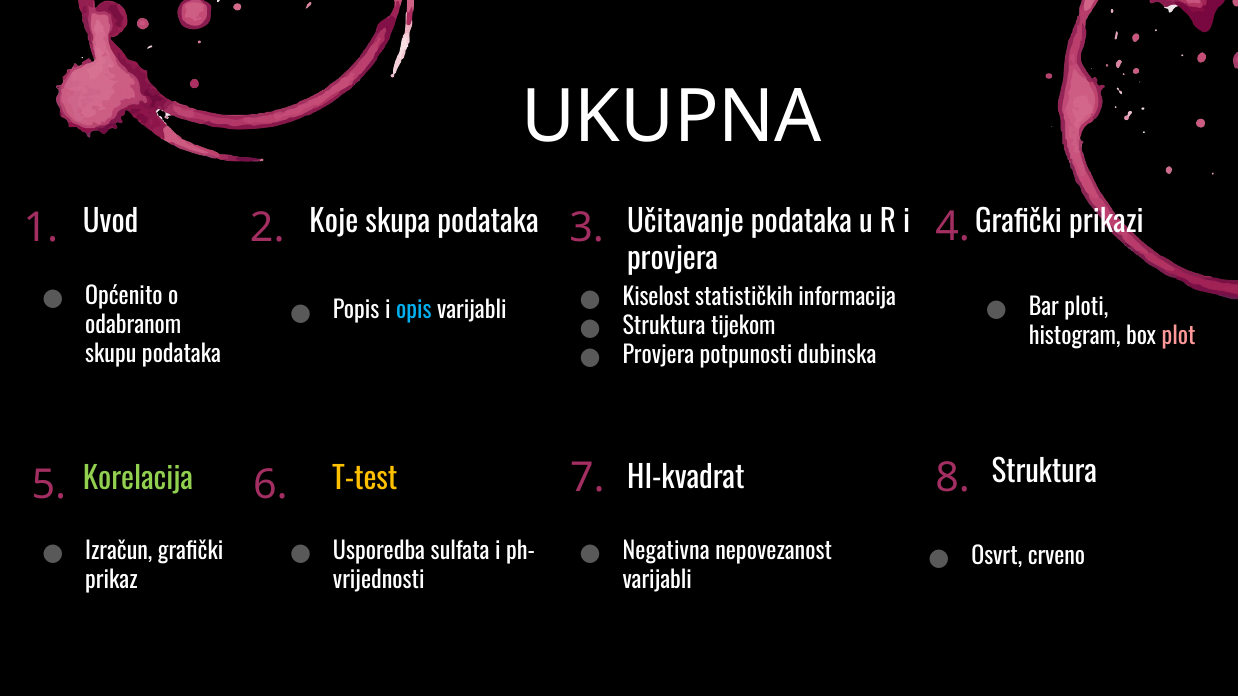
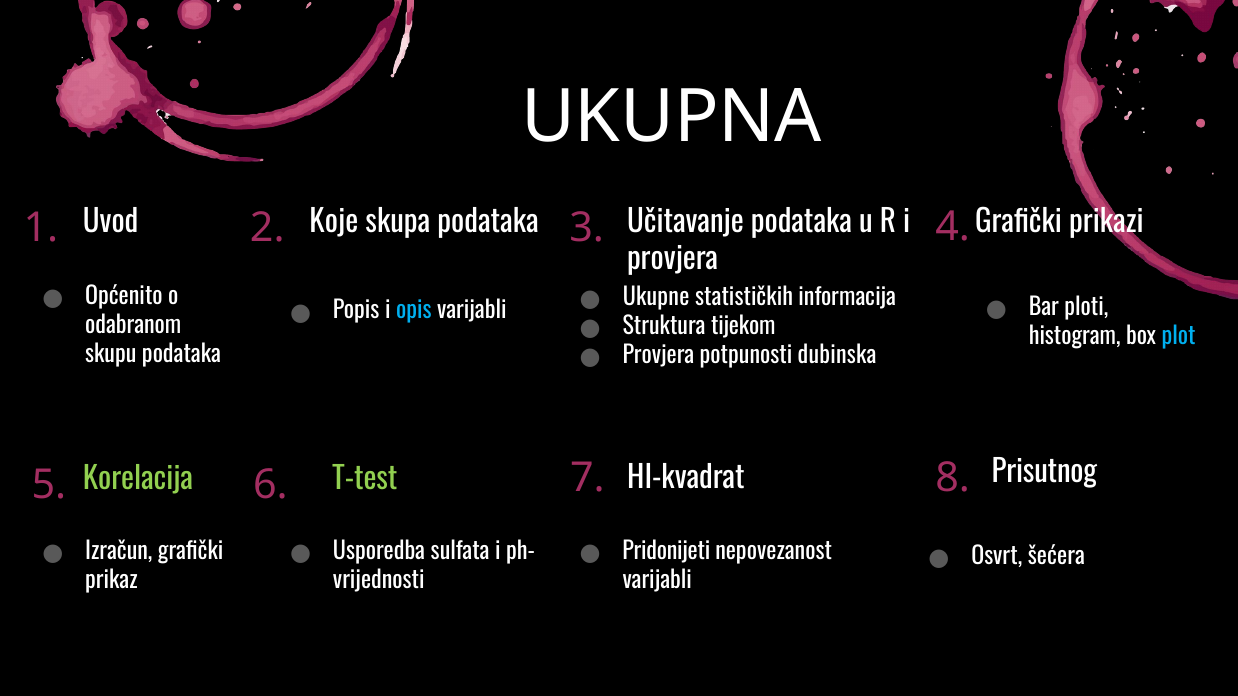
Kiselost: Kiselost -> Ukupne
plot colour: pink -> light blue
8 Struktura: Struktura -> Prisutnog
T-test colour: yellow -> light green
Negativna: Negativna -> Pridonijeti
crveno: crveno -> šećera
